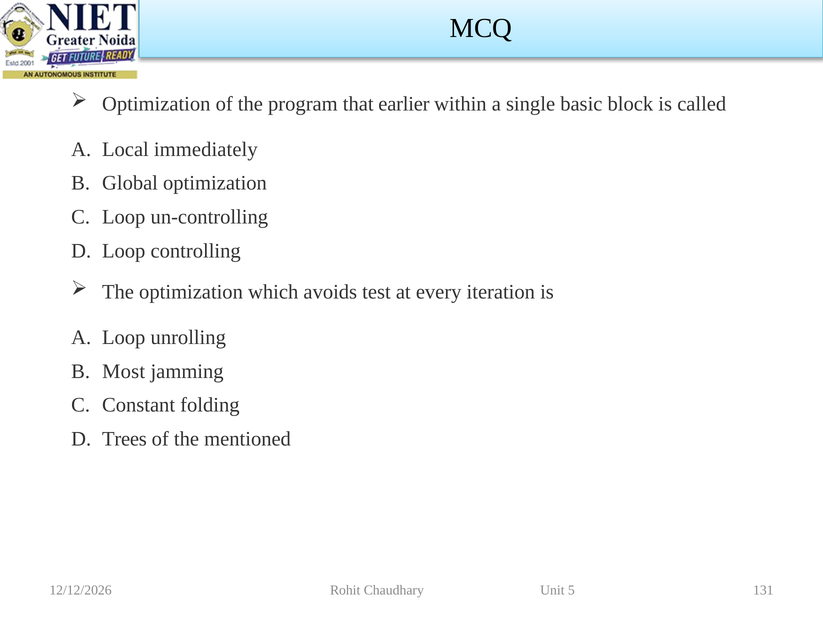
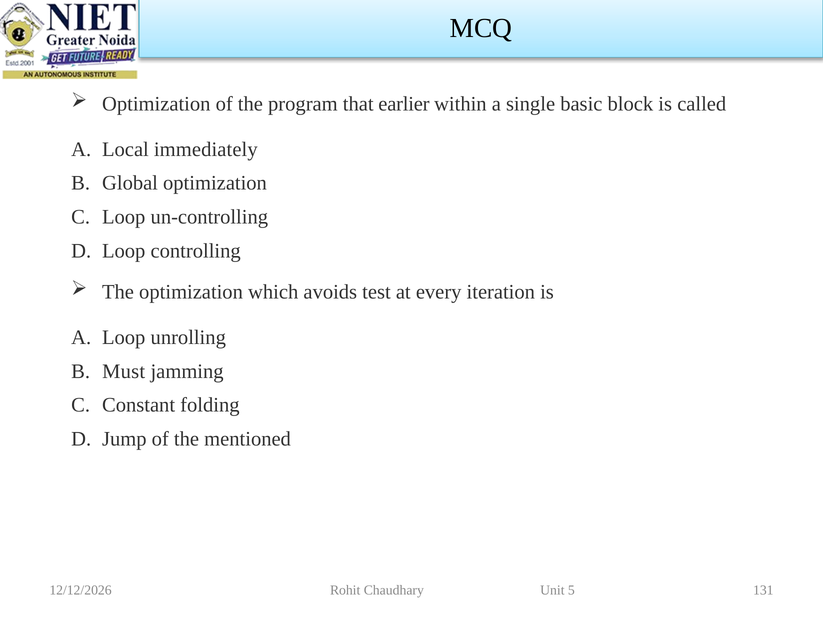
Most: Most -> Must
Trees: Trees -> Jump
